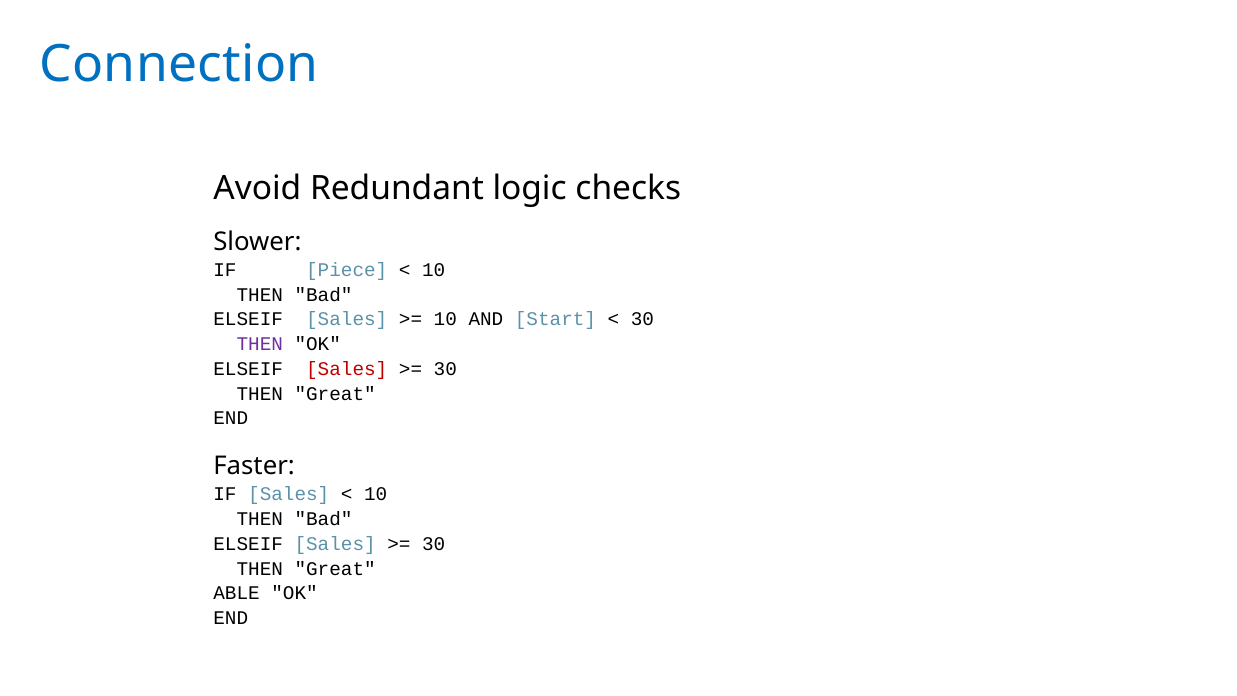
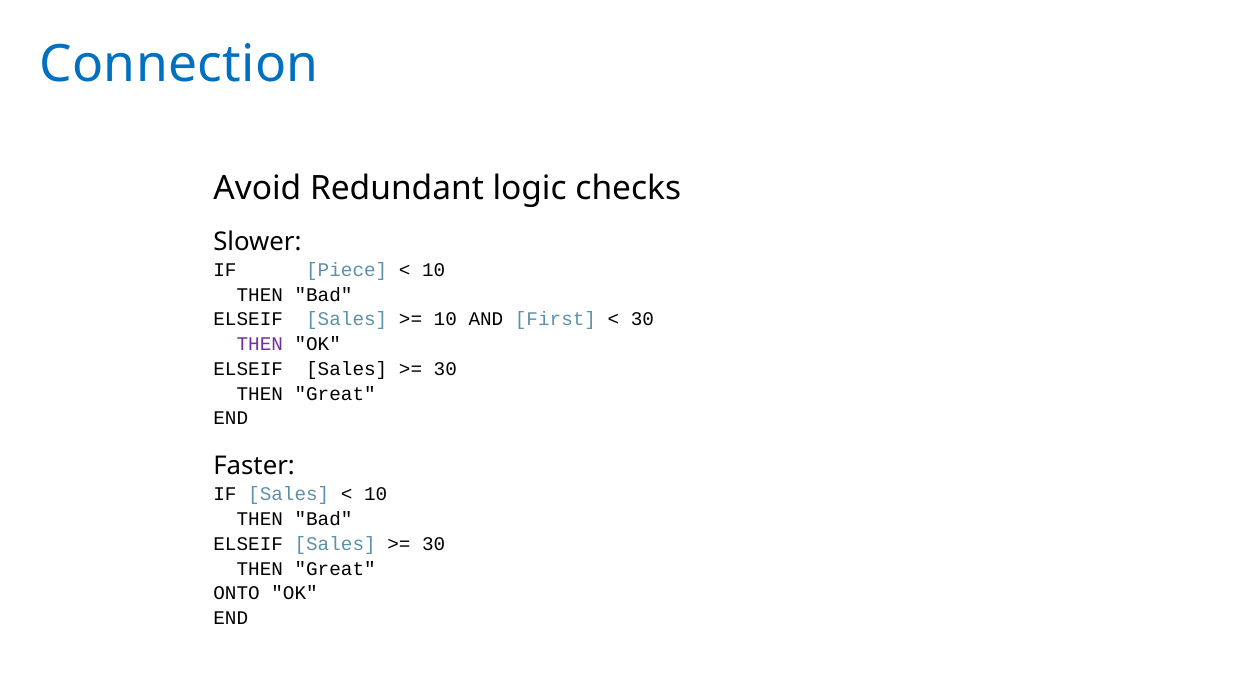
Start: Start -> First
Sales at (347, 369) colour: red -> black
ABLE: ABLE -> ONTO
